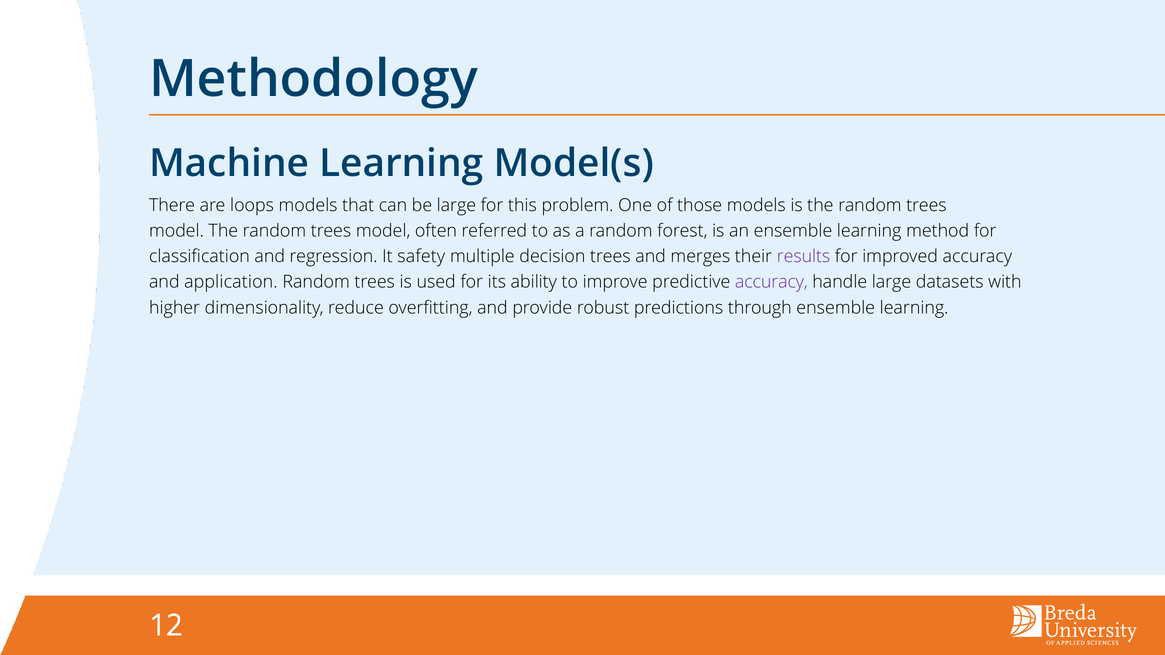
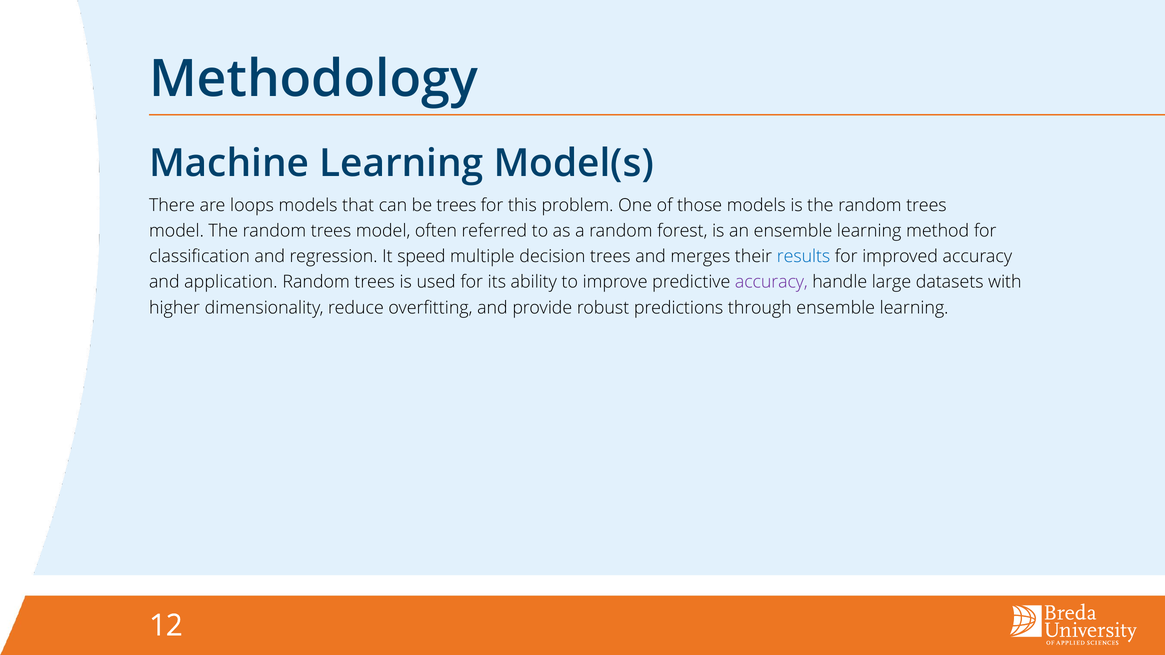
be large: large -> trees
safety: safety -> speed
results colour: purple -> blue
